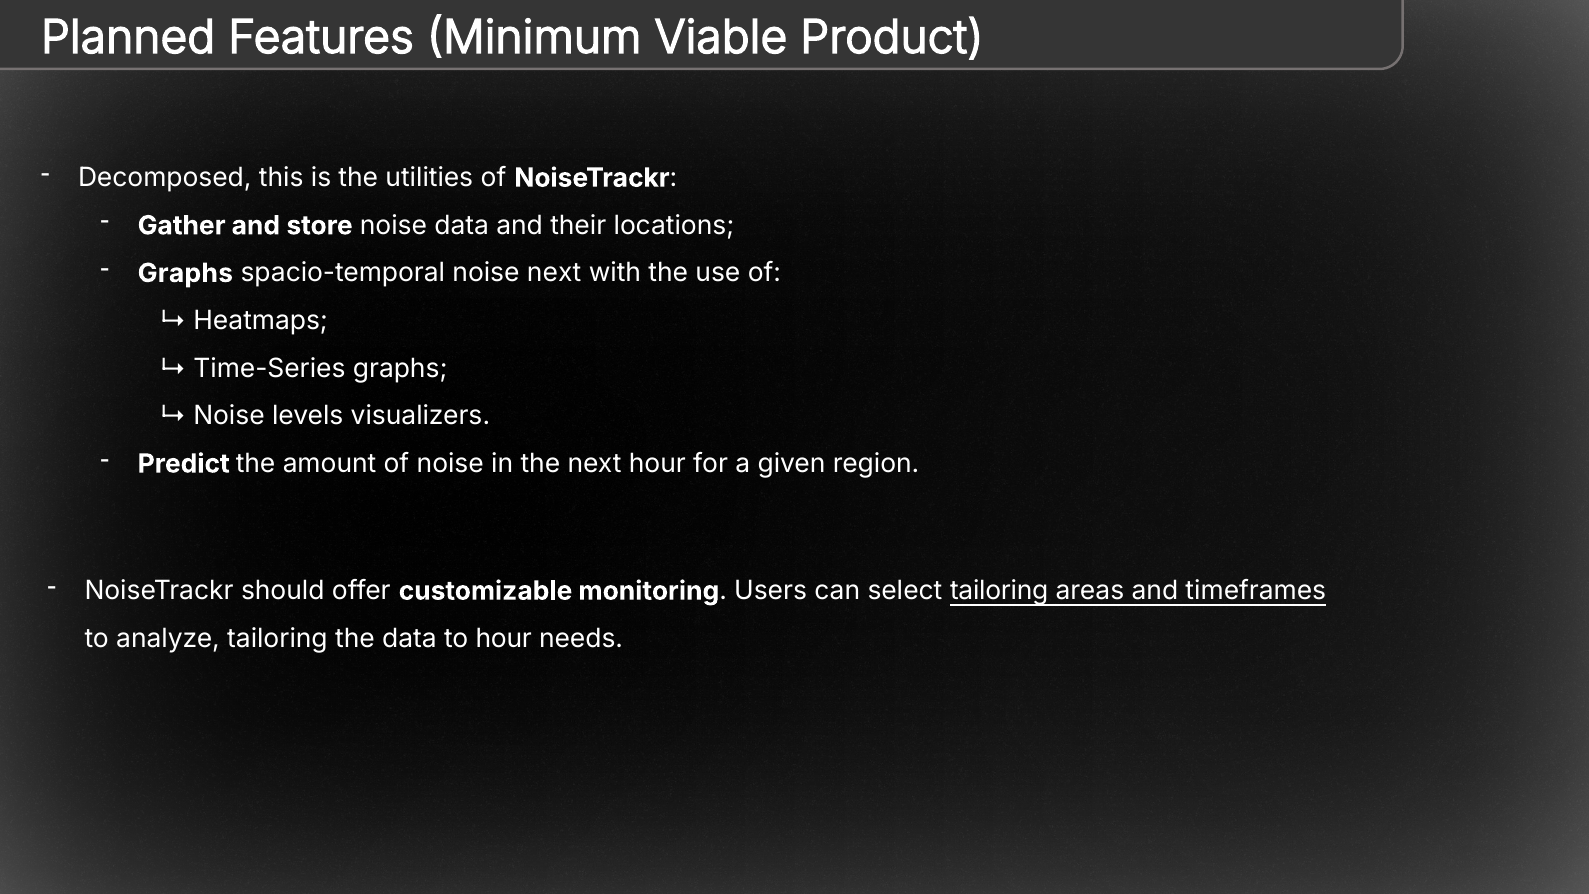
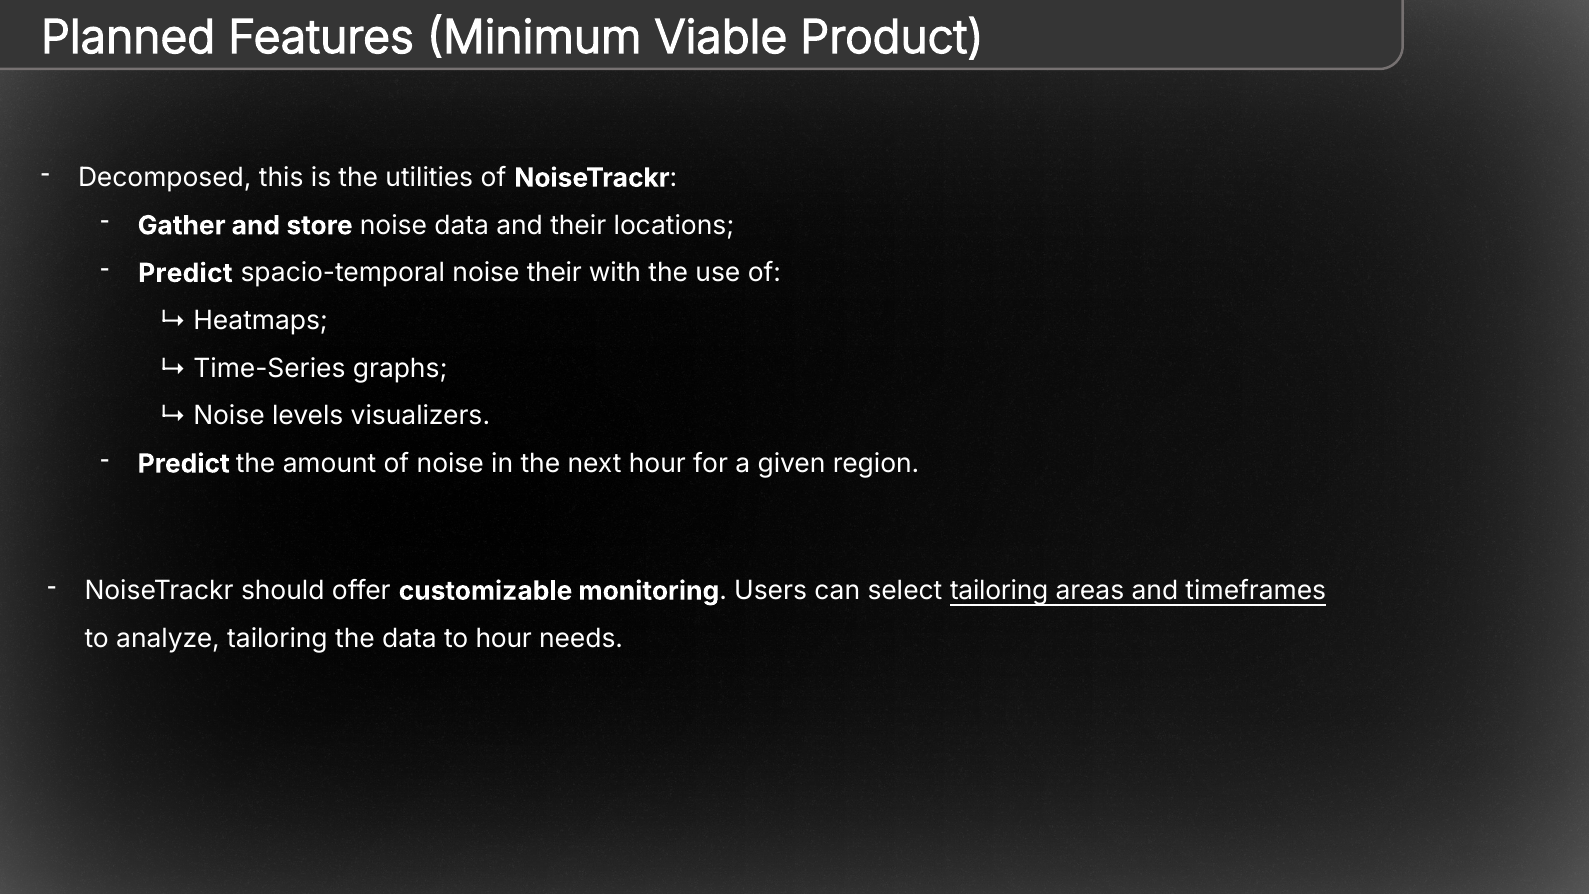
Graphs at (185, 273): Graphs -> Predict
noise next: next -> their
